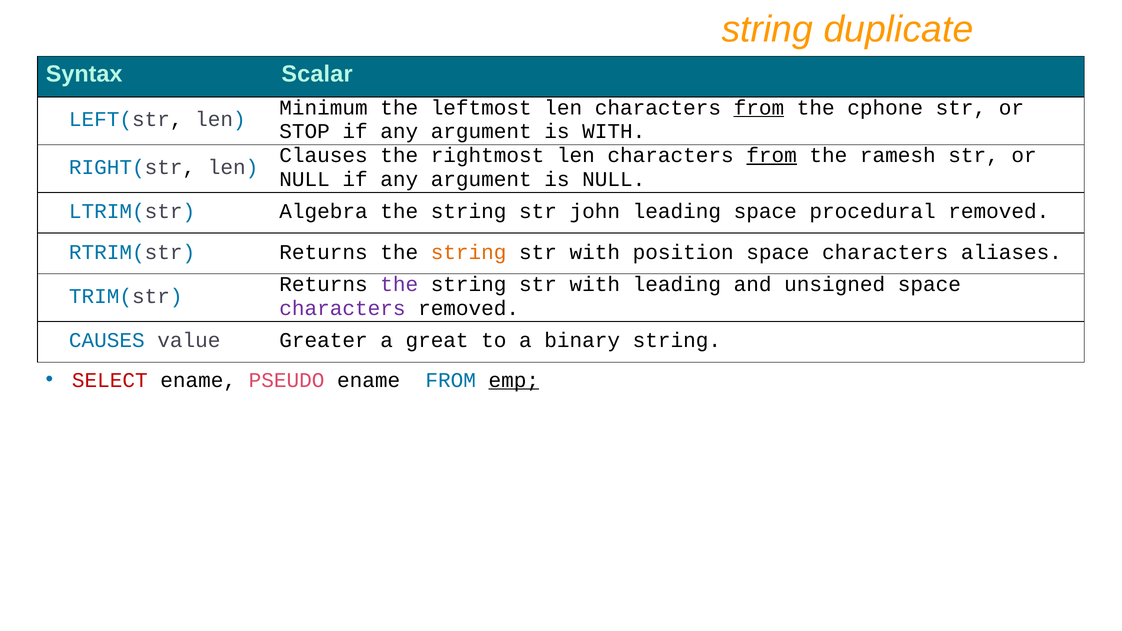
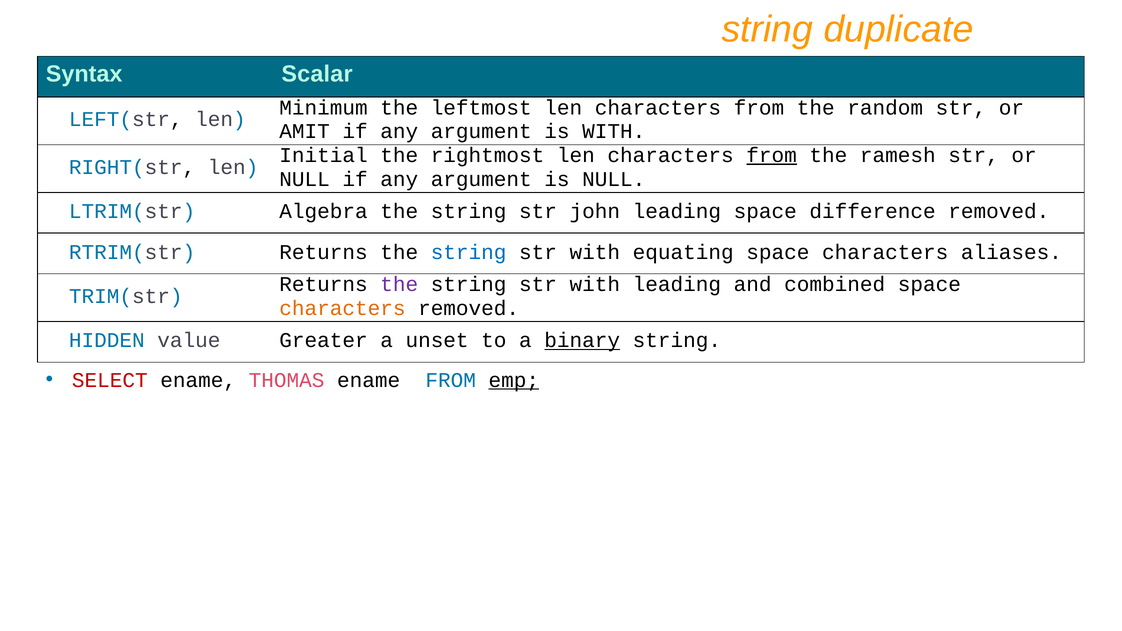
from at (759, 108) underline: present -> none
cphone: cphone -> random
STOP: STOP -> AMIT
Clauses: Clauses -> Initial
procedural: procedural -> difference
string at (469, 252) colour: orange -> blue
position: position -> equating
unsigned: unsigned -> combined
characters at (342, 308) colour: purple -> orange
CAUSES: CAUSES -> HIDDEN
great: great -> unset
binary underline: none -> present
PSEUDO: PSEUDO -> THOMAS
